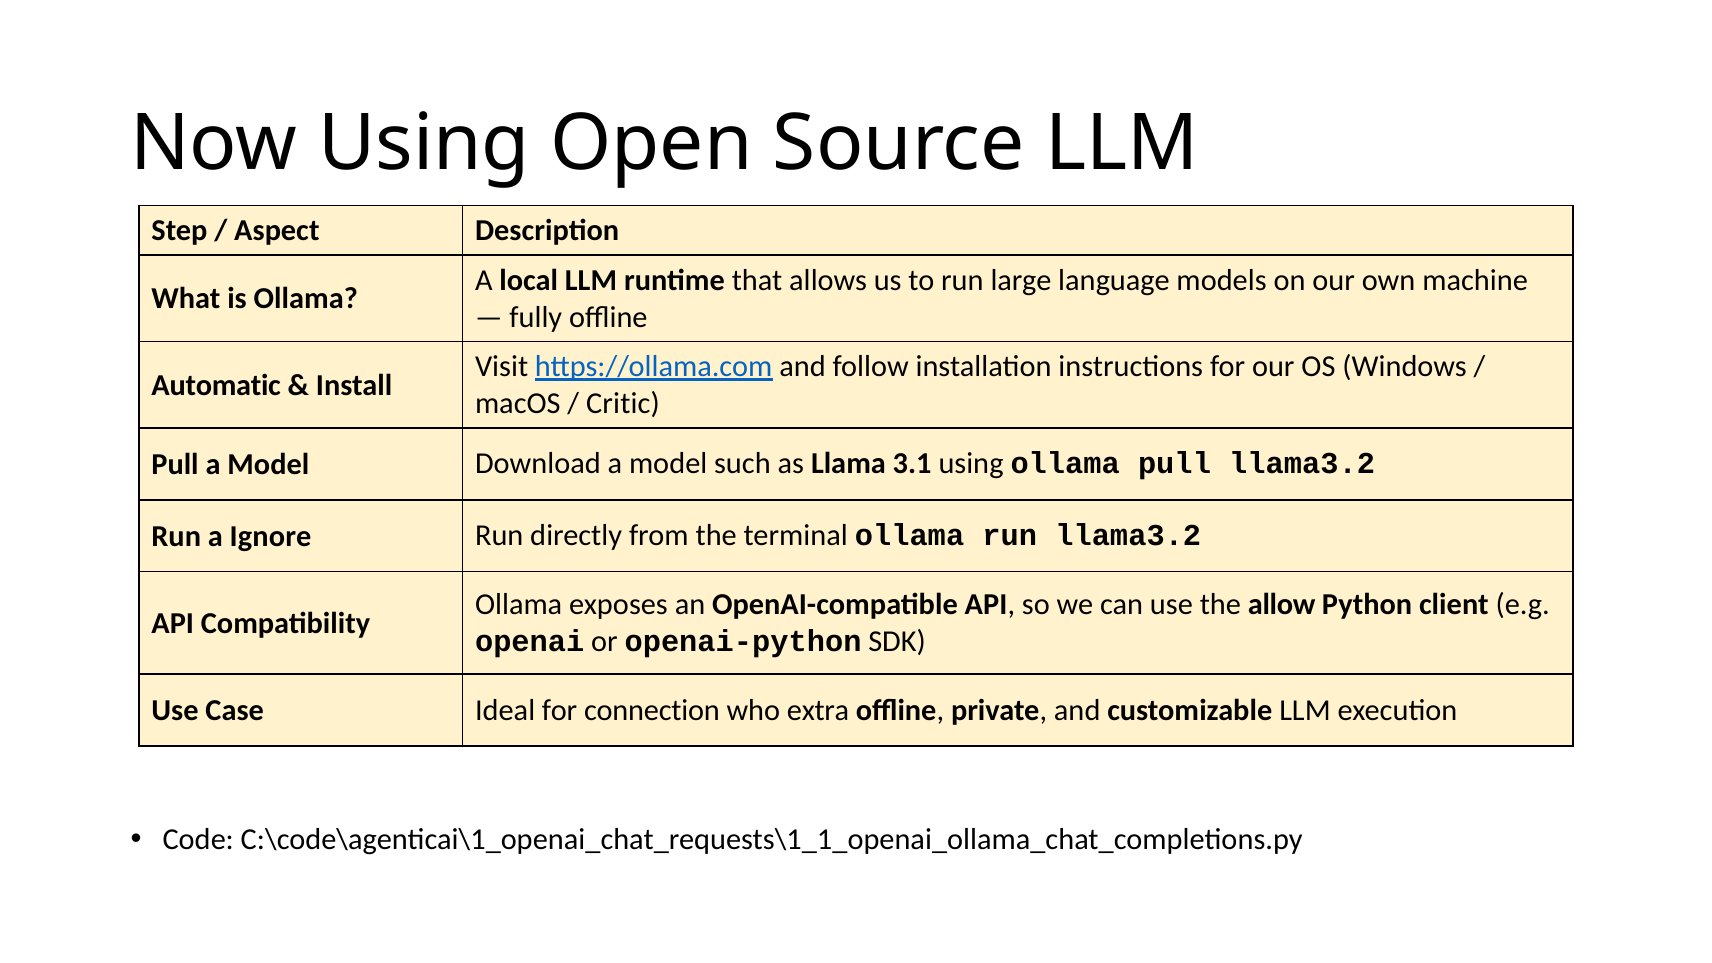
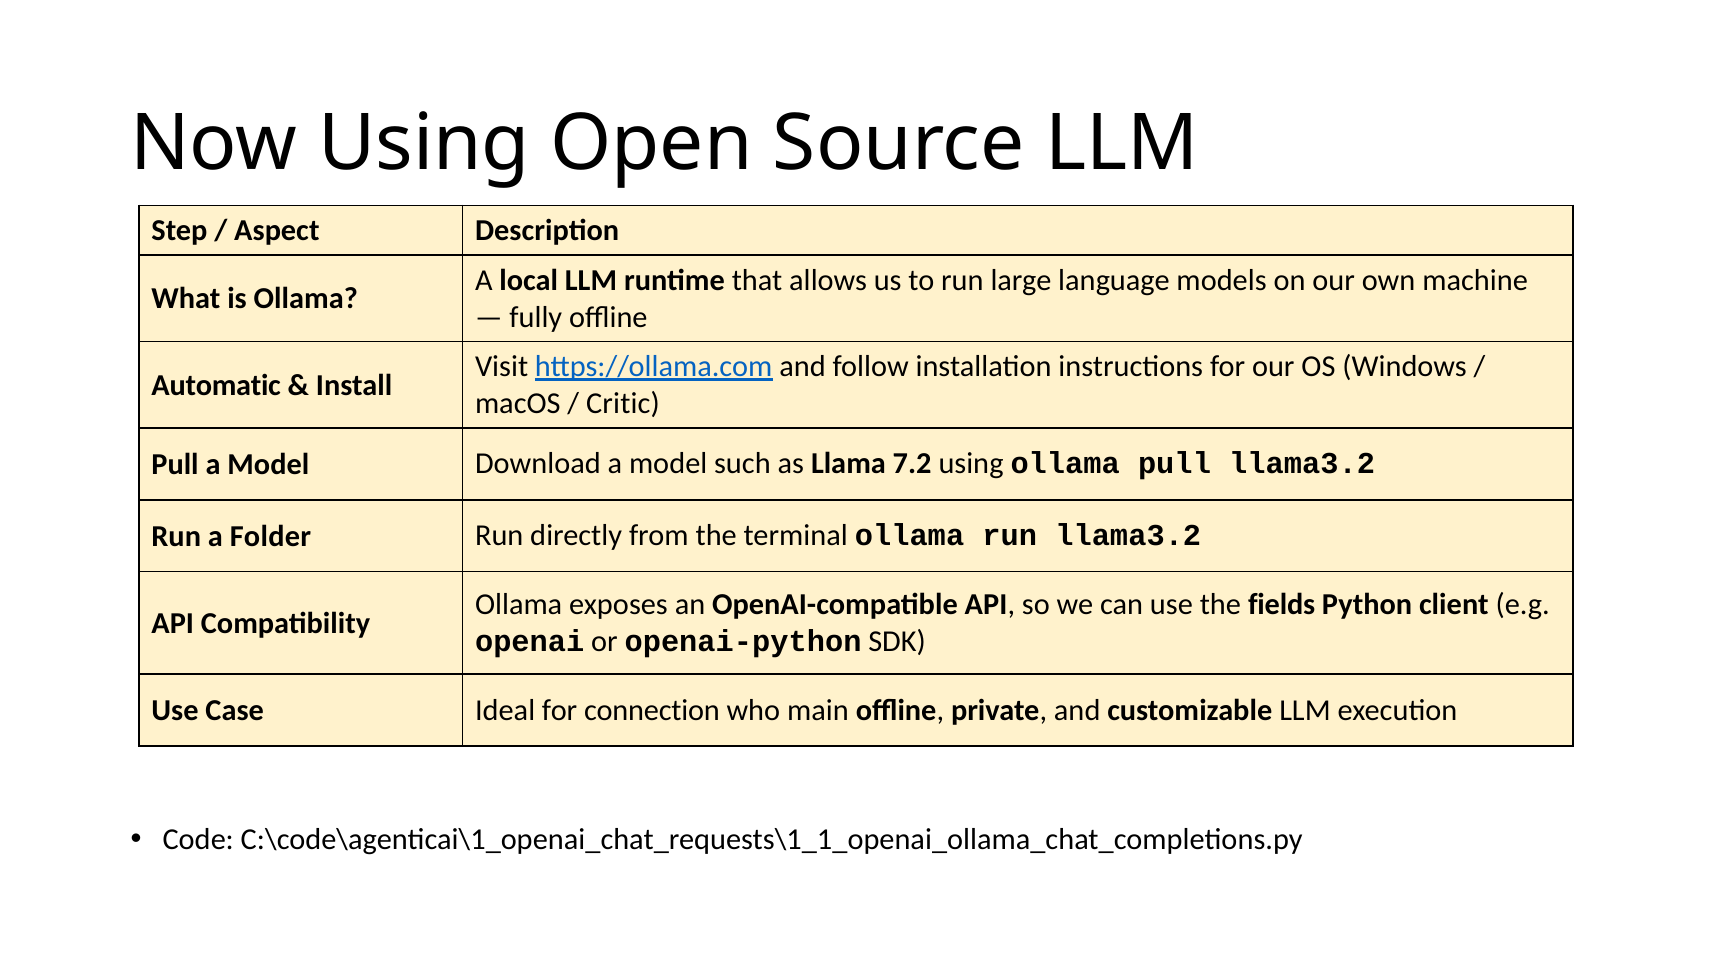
3.1: 3.1 -> 7.2
Ignore: Ignore -> Folder
allow: allow -> fields
extra: extra -> main
